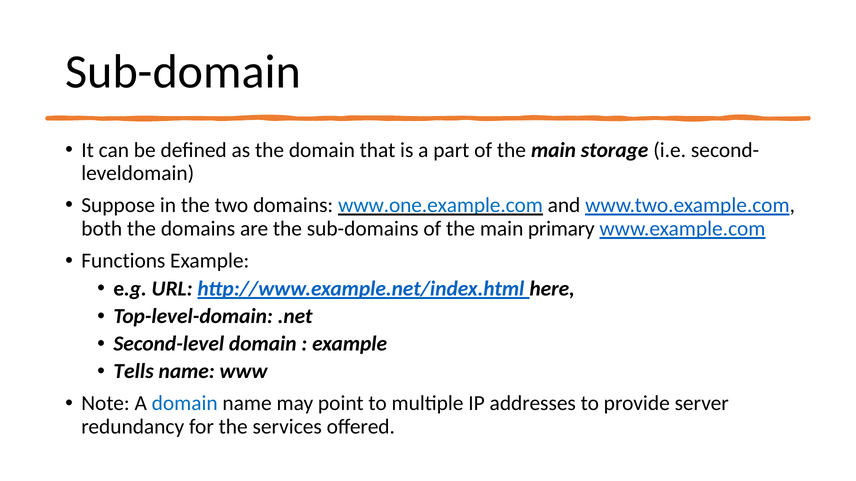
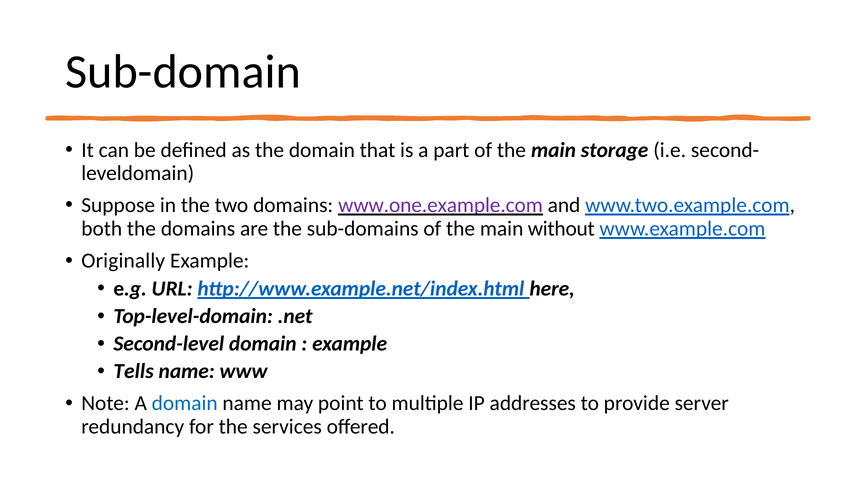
www.one.example.com colour: blue -> purple
primary: primary -> without
Functions: Functions -> Originally
